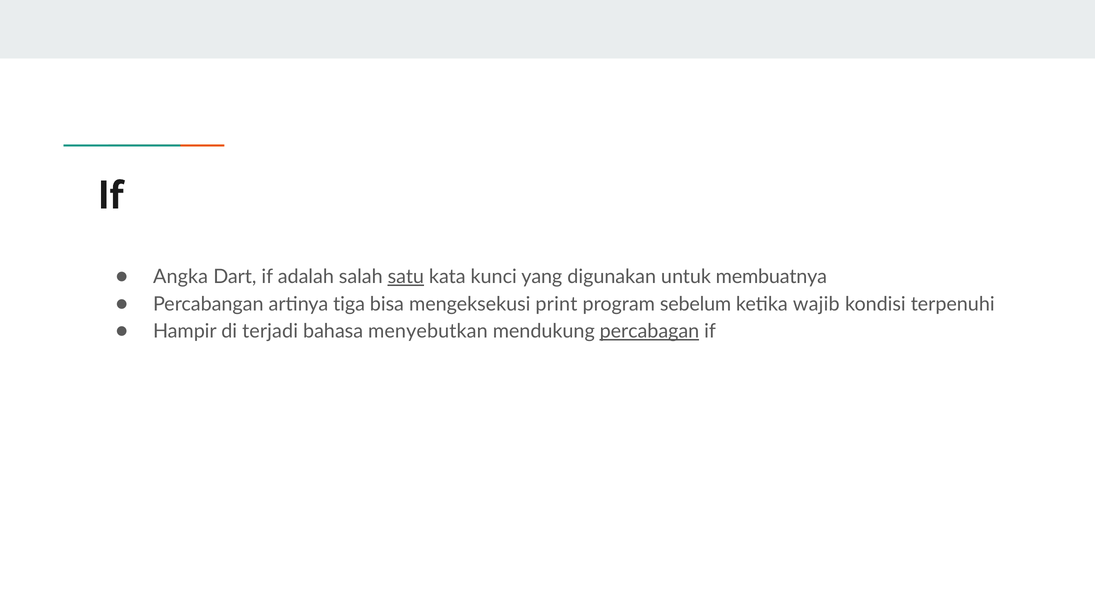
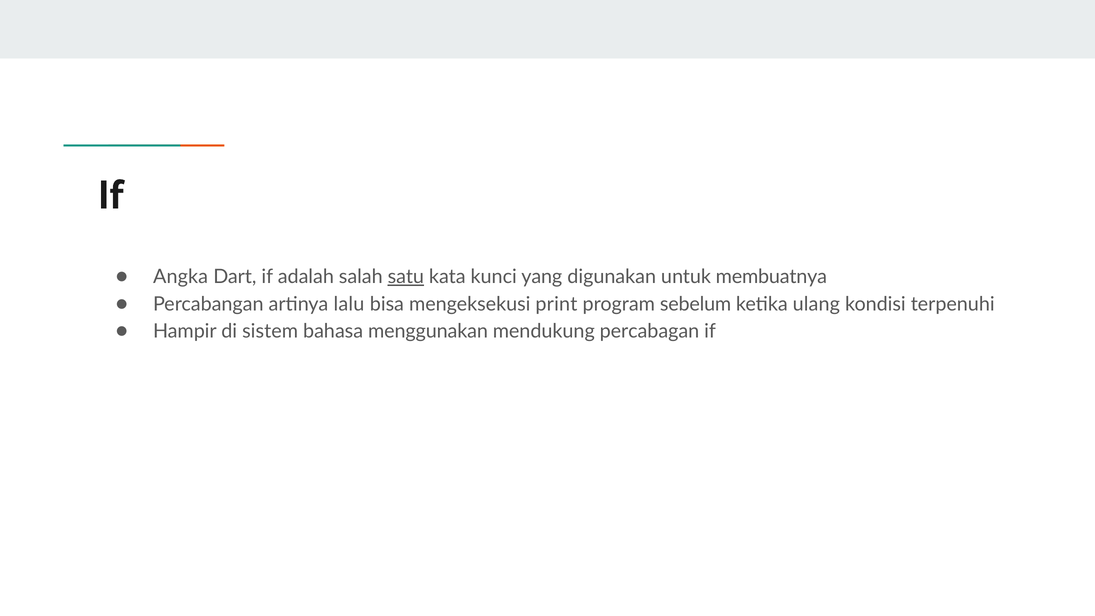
tiga: tiga -> lalu
wajib: wajib -> ulang
terjadi: terjadi -> sistem
menyebutkan: menyebutkan -> menggunakan
percabagan underline: present -> none
